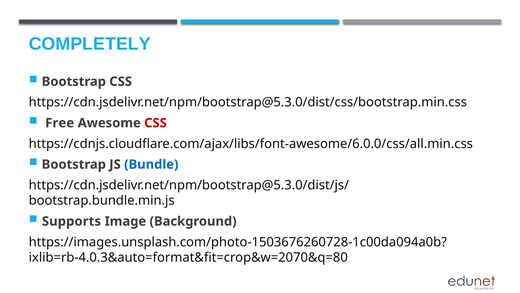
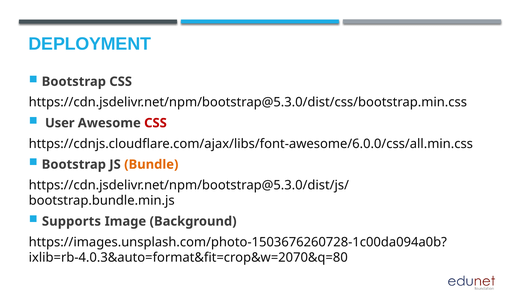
COMPLETELY: COMPLETELY -> DEPLOYMENT
Free: Free -> User
Bundle colour: blue -> orange
